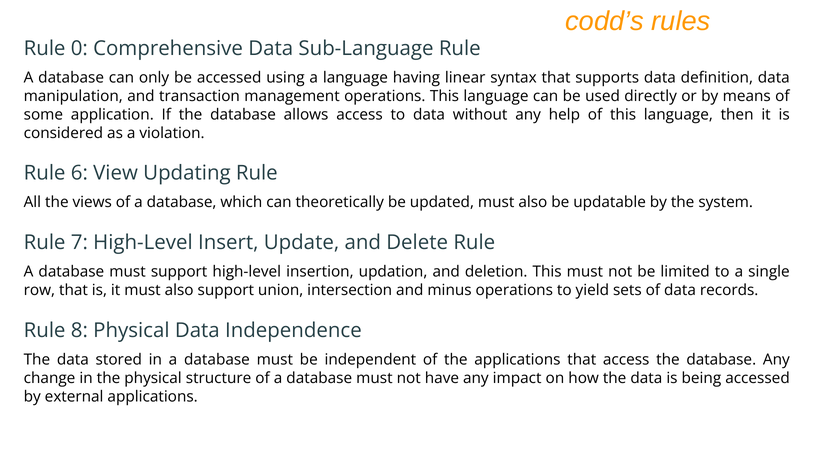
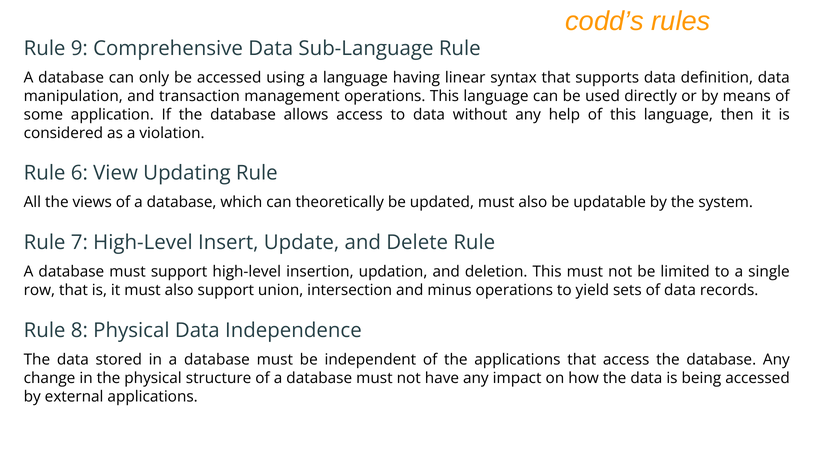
0: 0 -> 9
